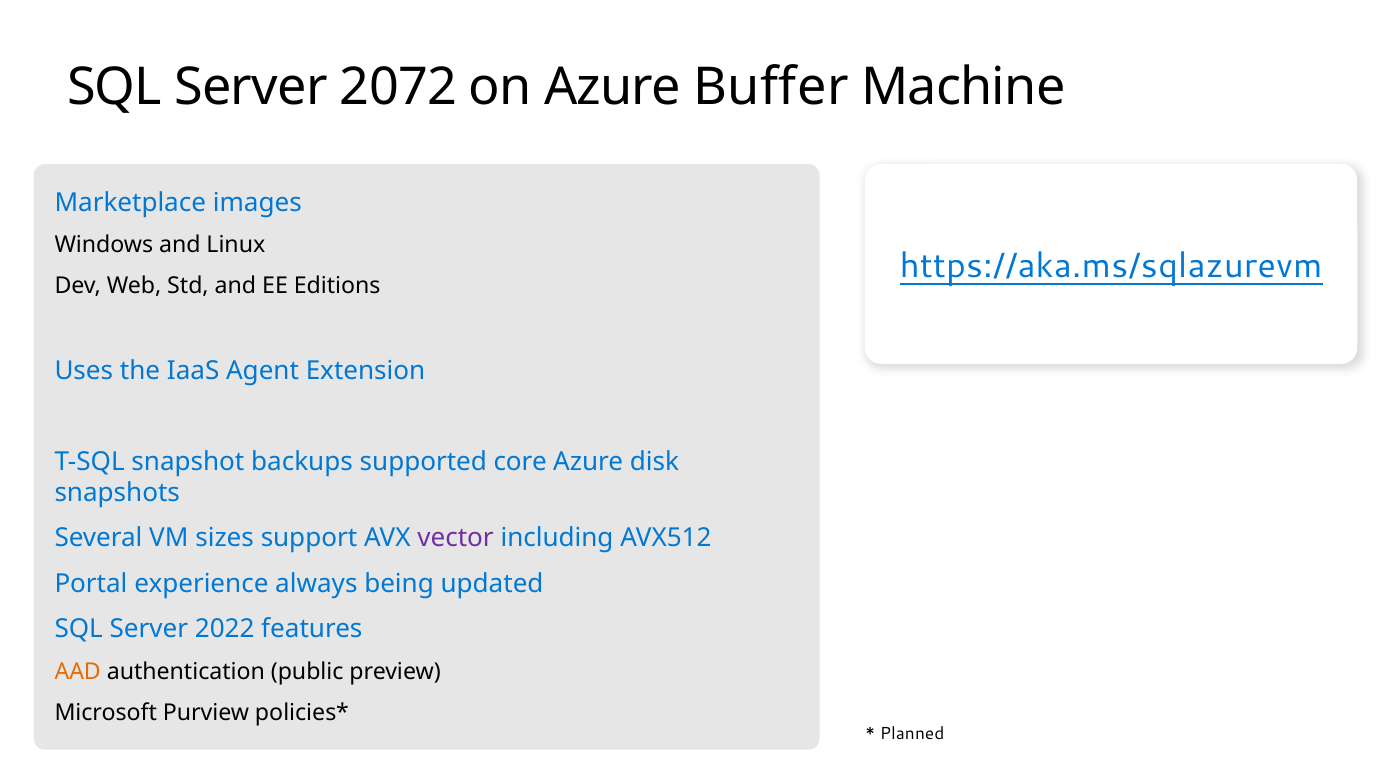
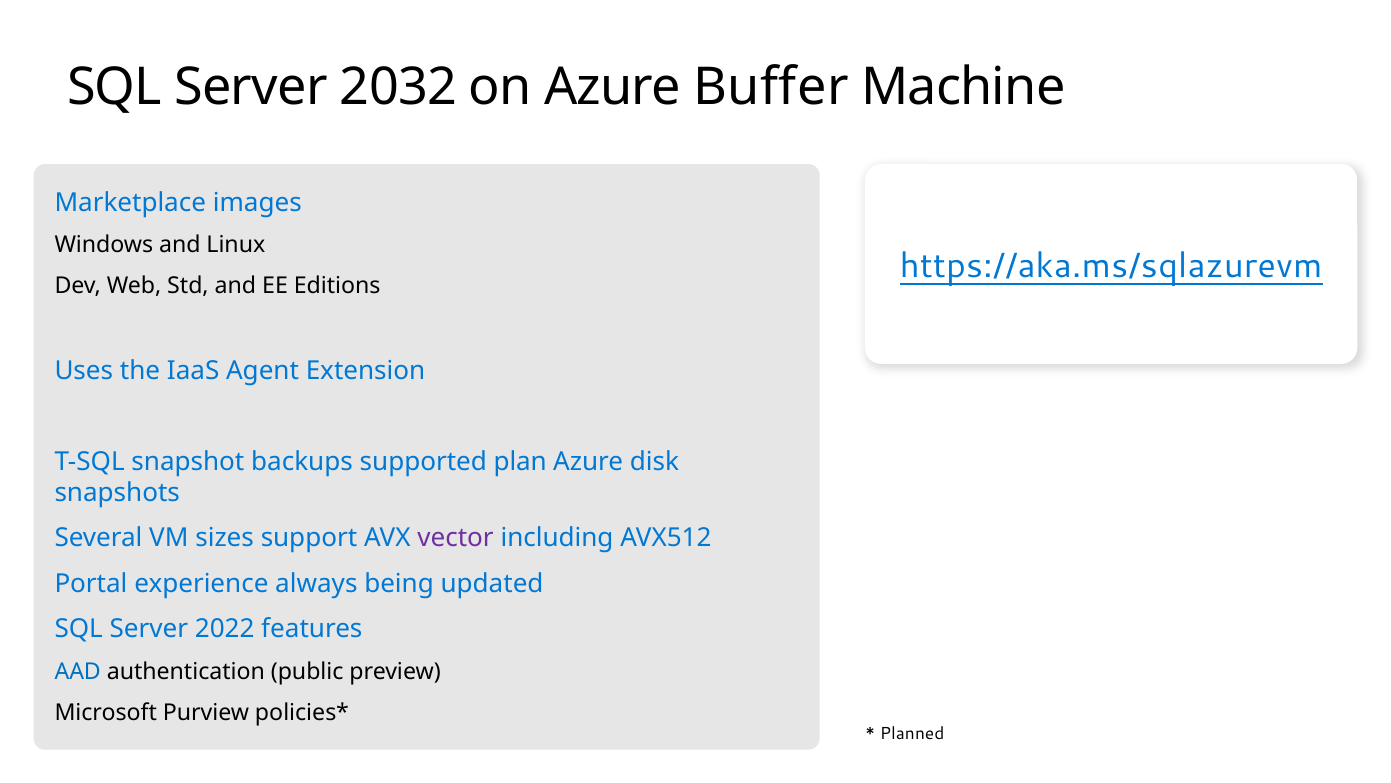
2072: 2072 -> 2032
core: core -> plan
AAD colour: orange -> blue
